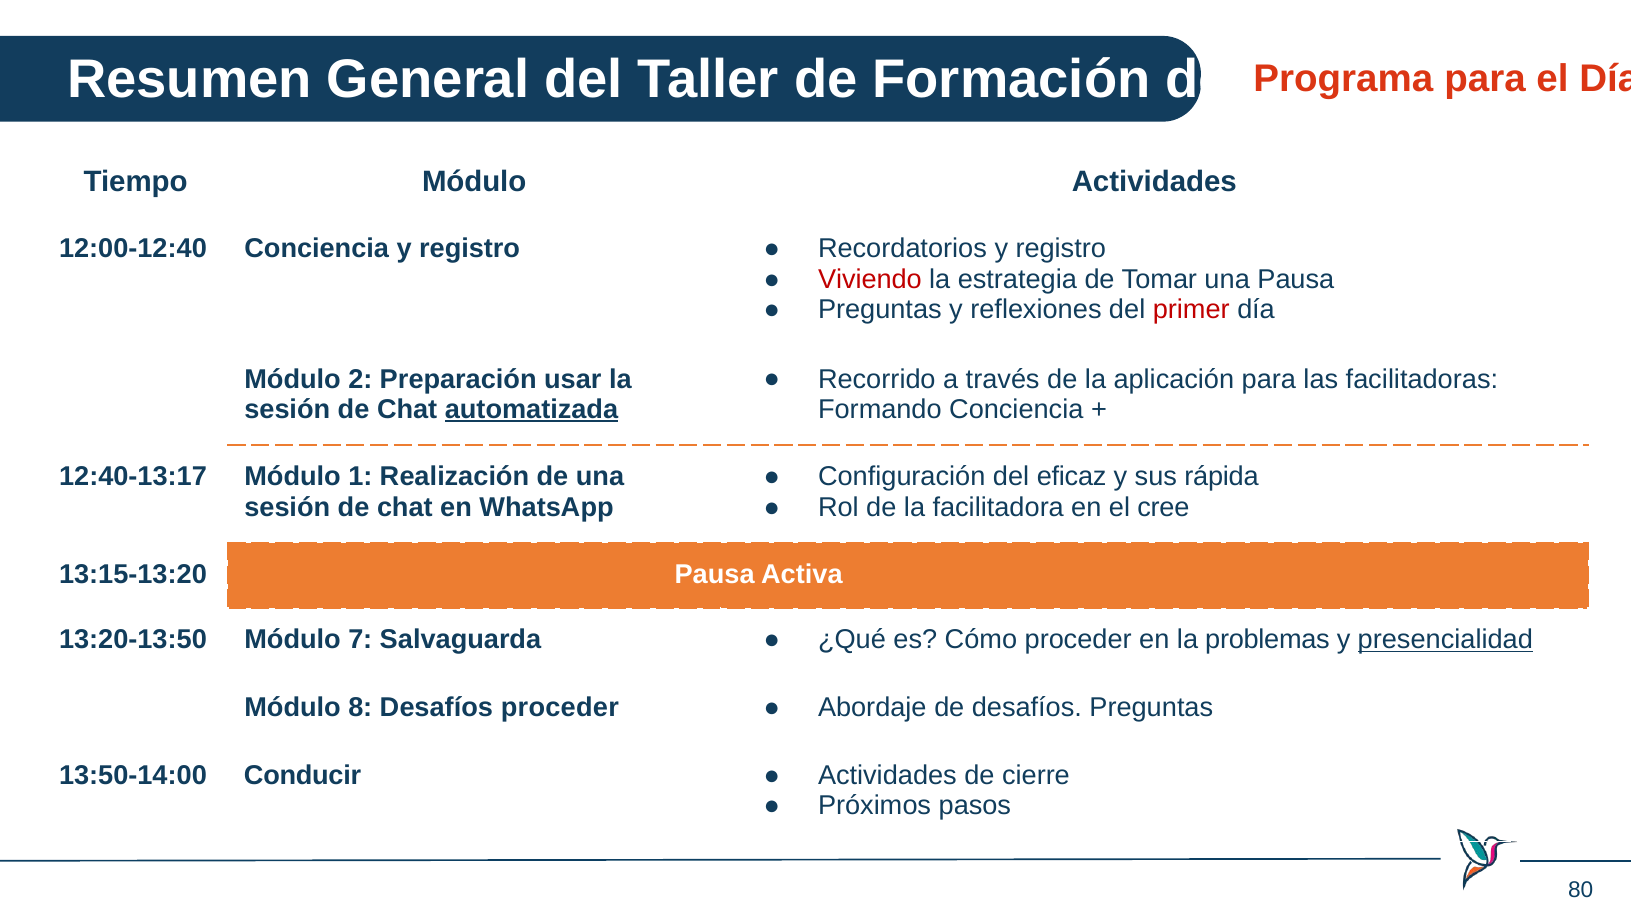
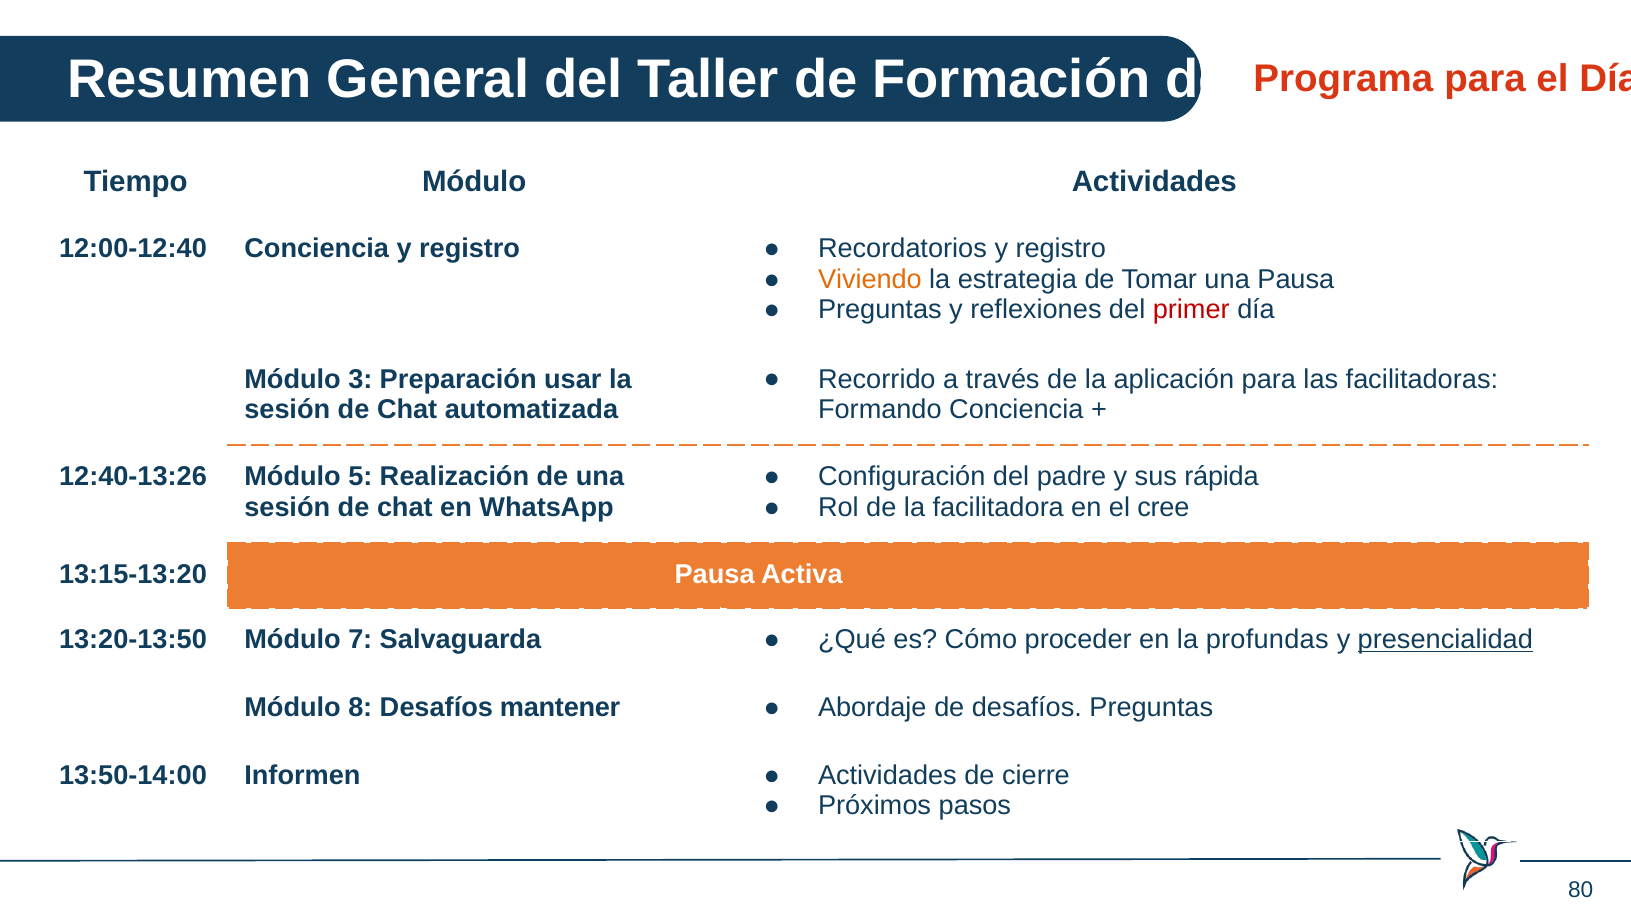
Viviendo colour: red -> orange
Módulo 2: 2 -> 3
automatizada underline: present -> none
12:40-13:17: 12:40-13:17 -> 12:40-13:26
1: 1 -> 5
eficaz: eficaz -> padre
problemas: problemas -> profundas
Desafíos proceder: proceder -> mantener
Conducir: Conducir -> Informen
